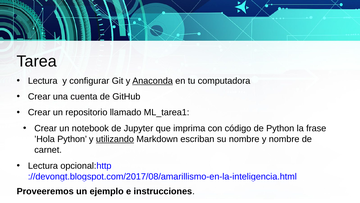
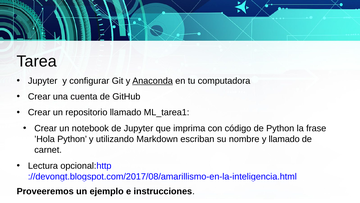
Lectura at (43, 81): Lectura -> Jupyter
utilizando underline: present -> none
y nombre: nombre -> llamado
